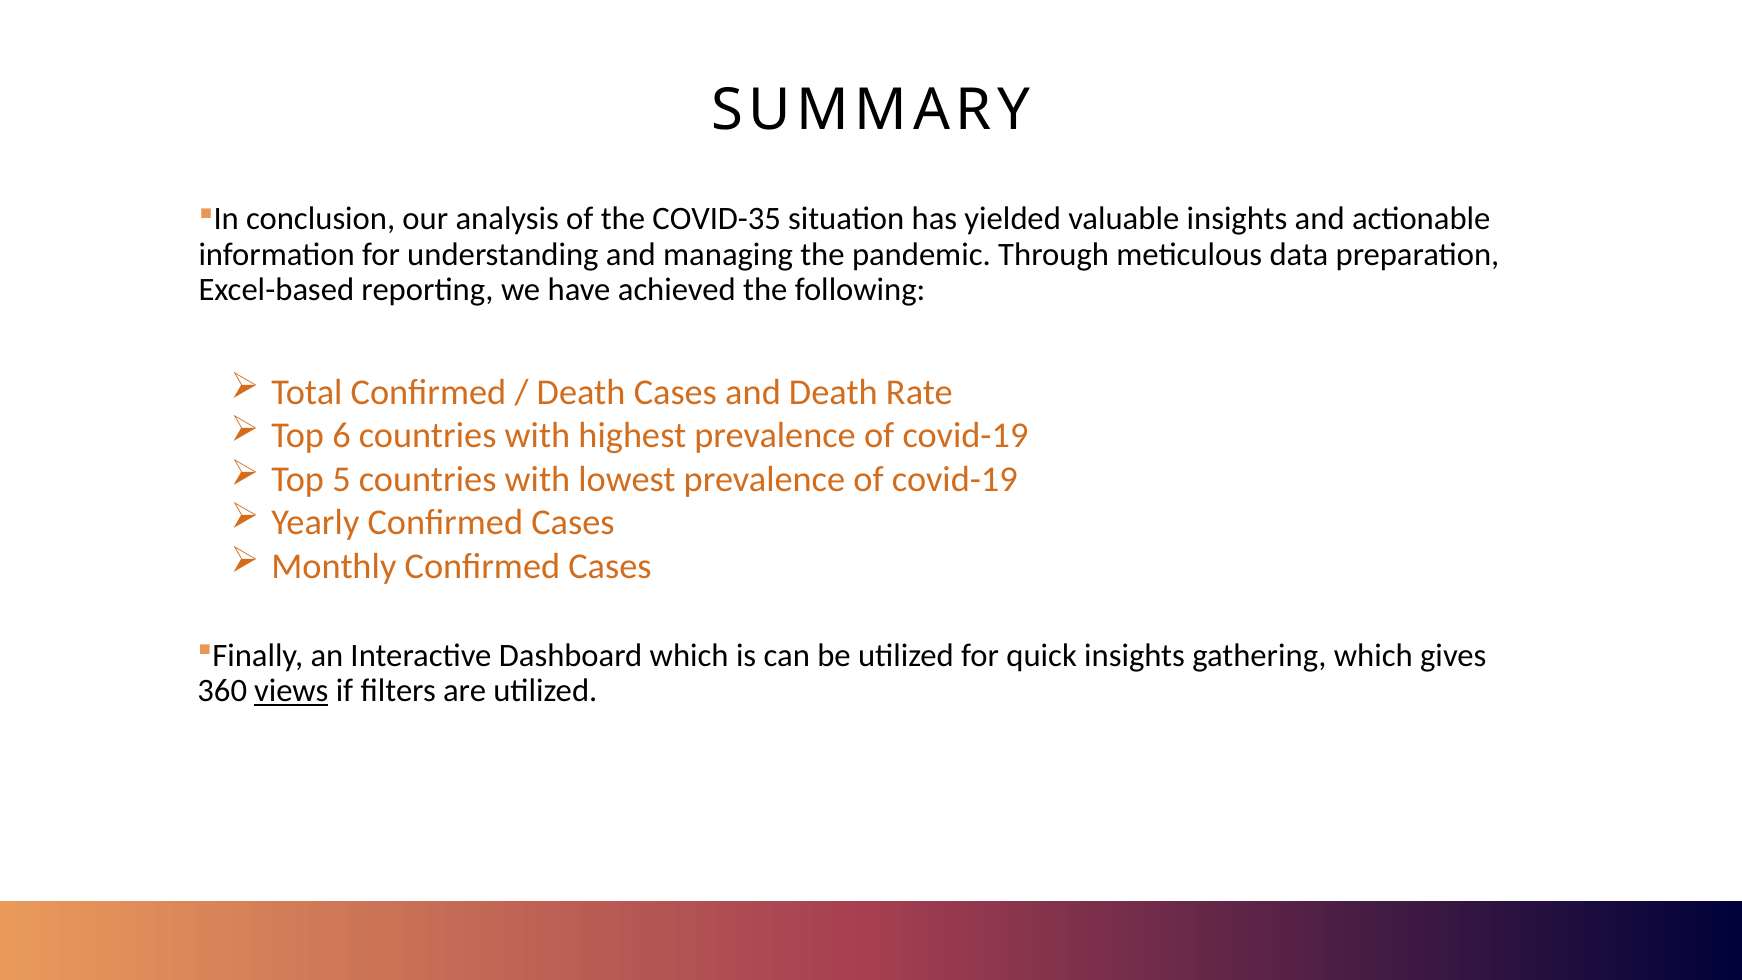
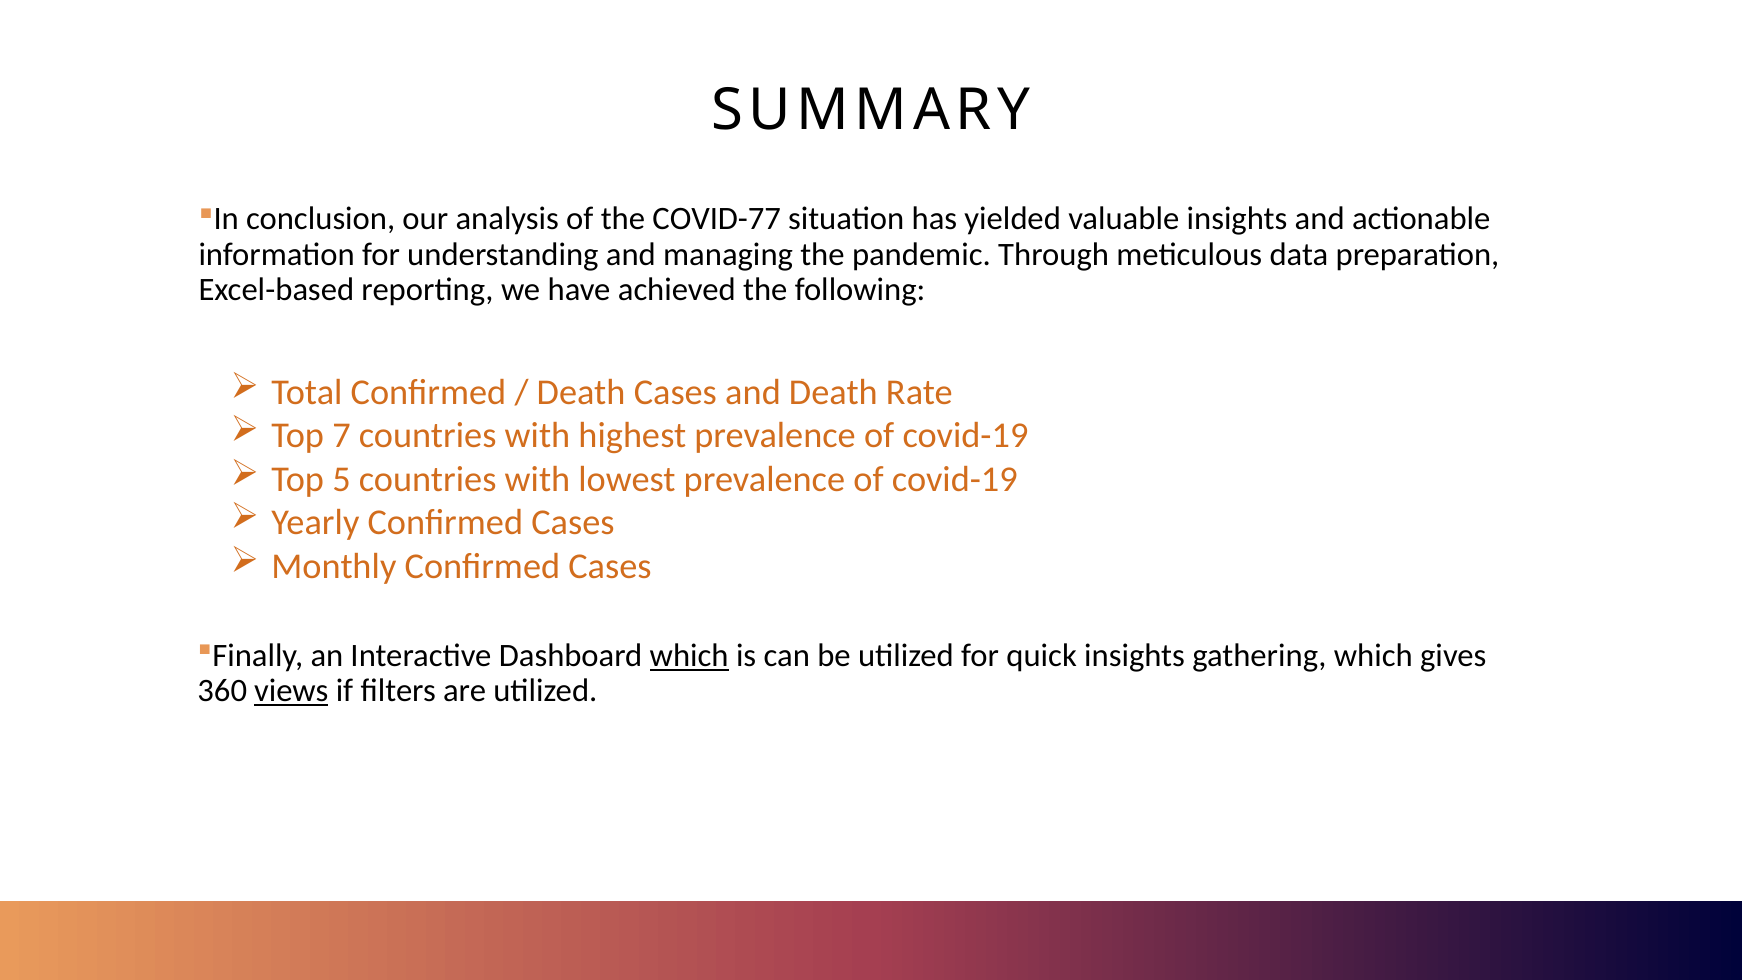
COVID-35: COVID-35 -> COVID-77
6: 6 -> 7
which at (689, 655) underline: none -> present
